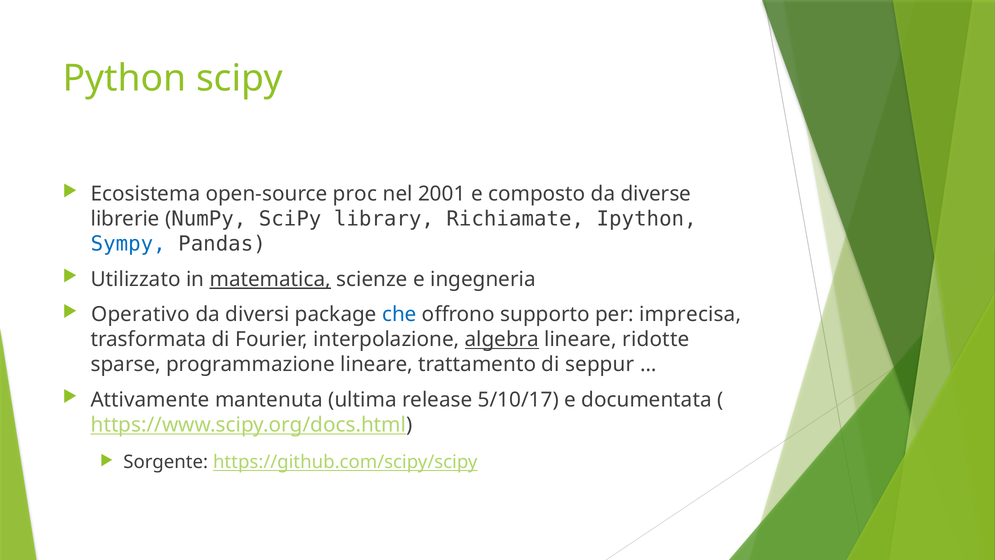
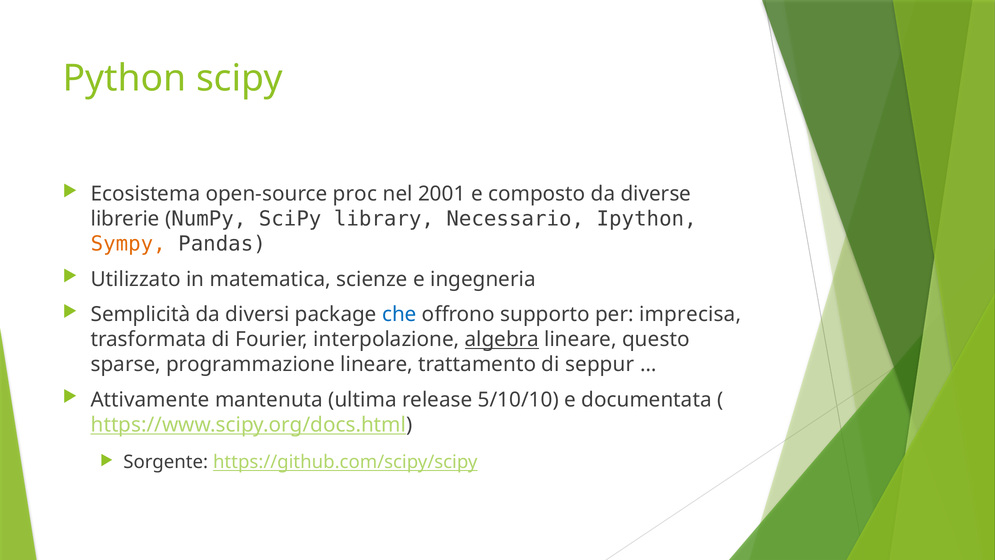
Richiamate: Richiamate -> Necessario
Sympy colour: blue -> orange
matematica underline: present -> none
Operativo: Operativo -> Semplicità
ridotte: ridotte -> questo
5/10/17: 5/10/17 -> 5/10/10
